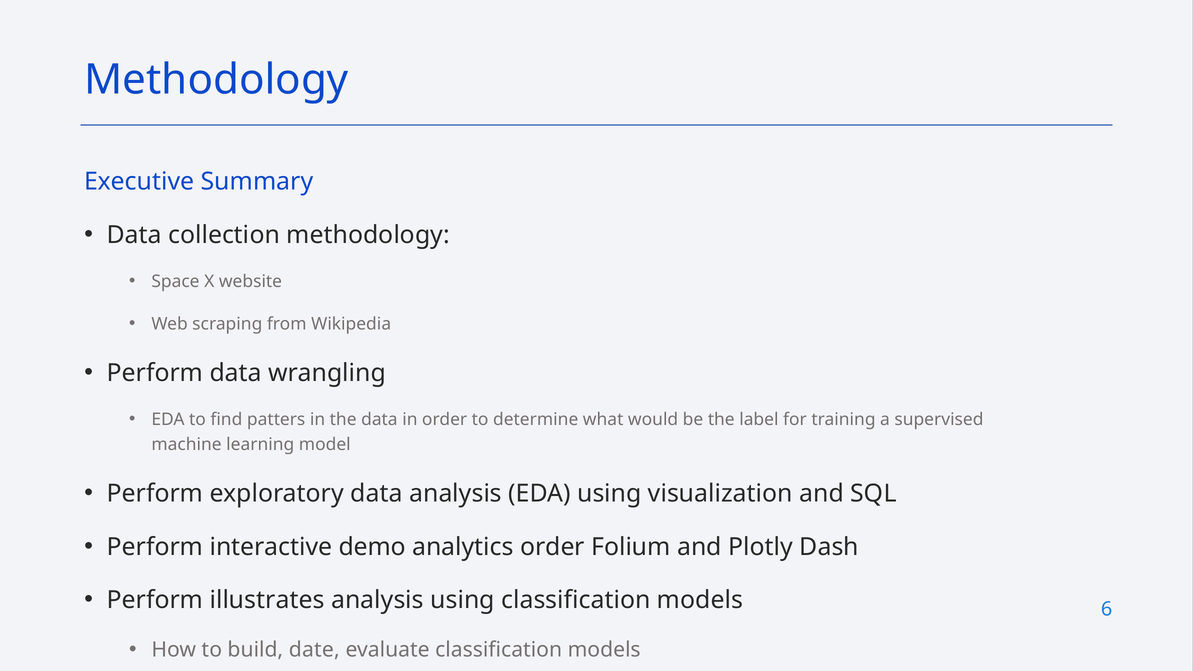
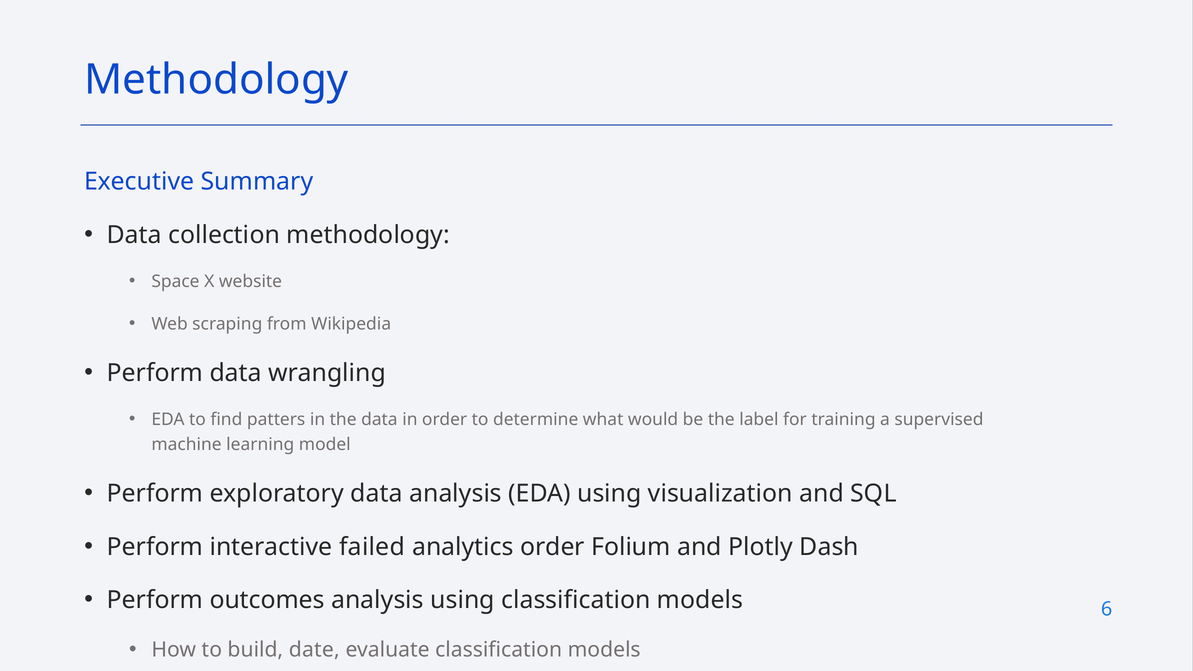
demo: demo -> failed
illustrates: illustrates -> outcomes
